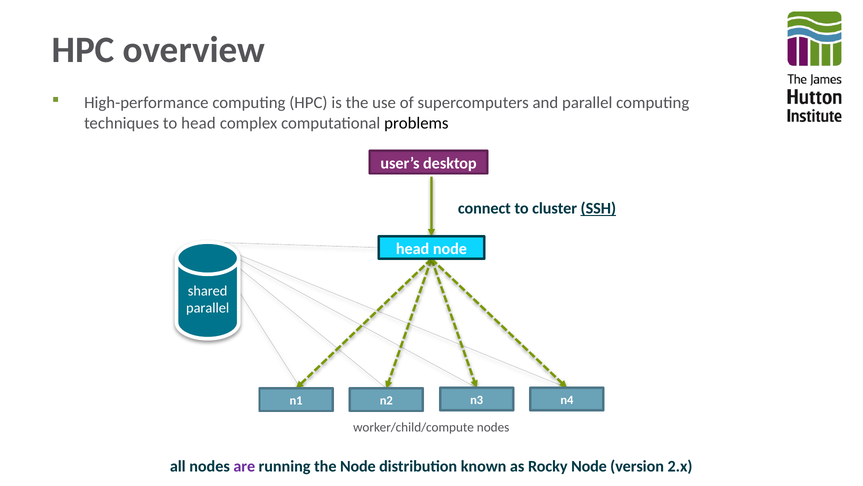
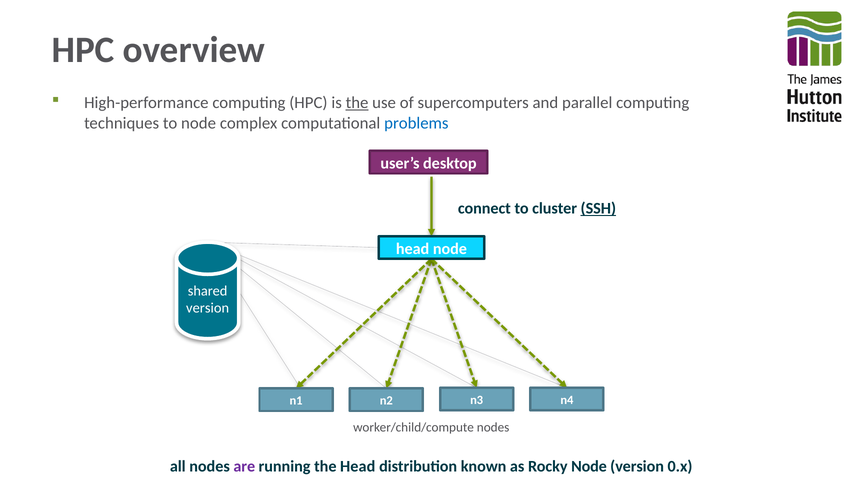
the at (357, 103) underline: none -> present
to head: head -> node
problems colour: black -> blue
parallel at (208, 308): parallel -> version
the Node: Node -> Head
2.x: 2.x -> 0.x
